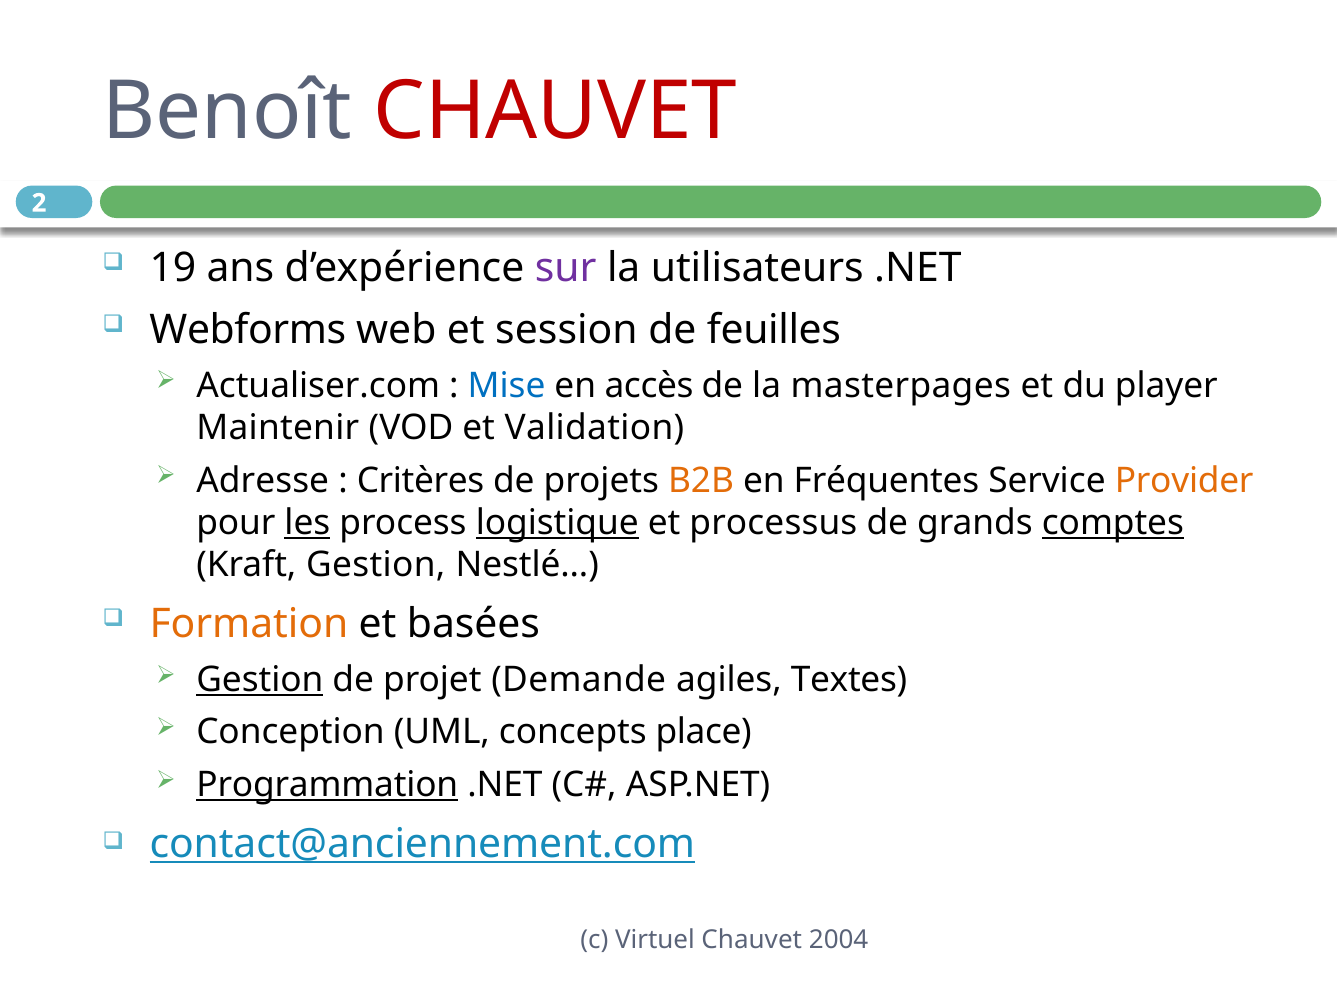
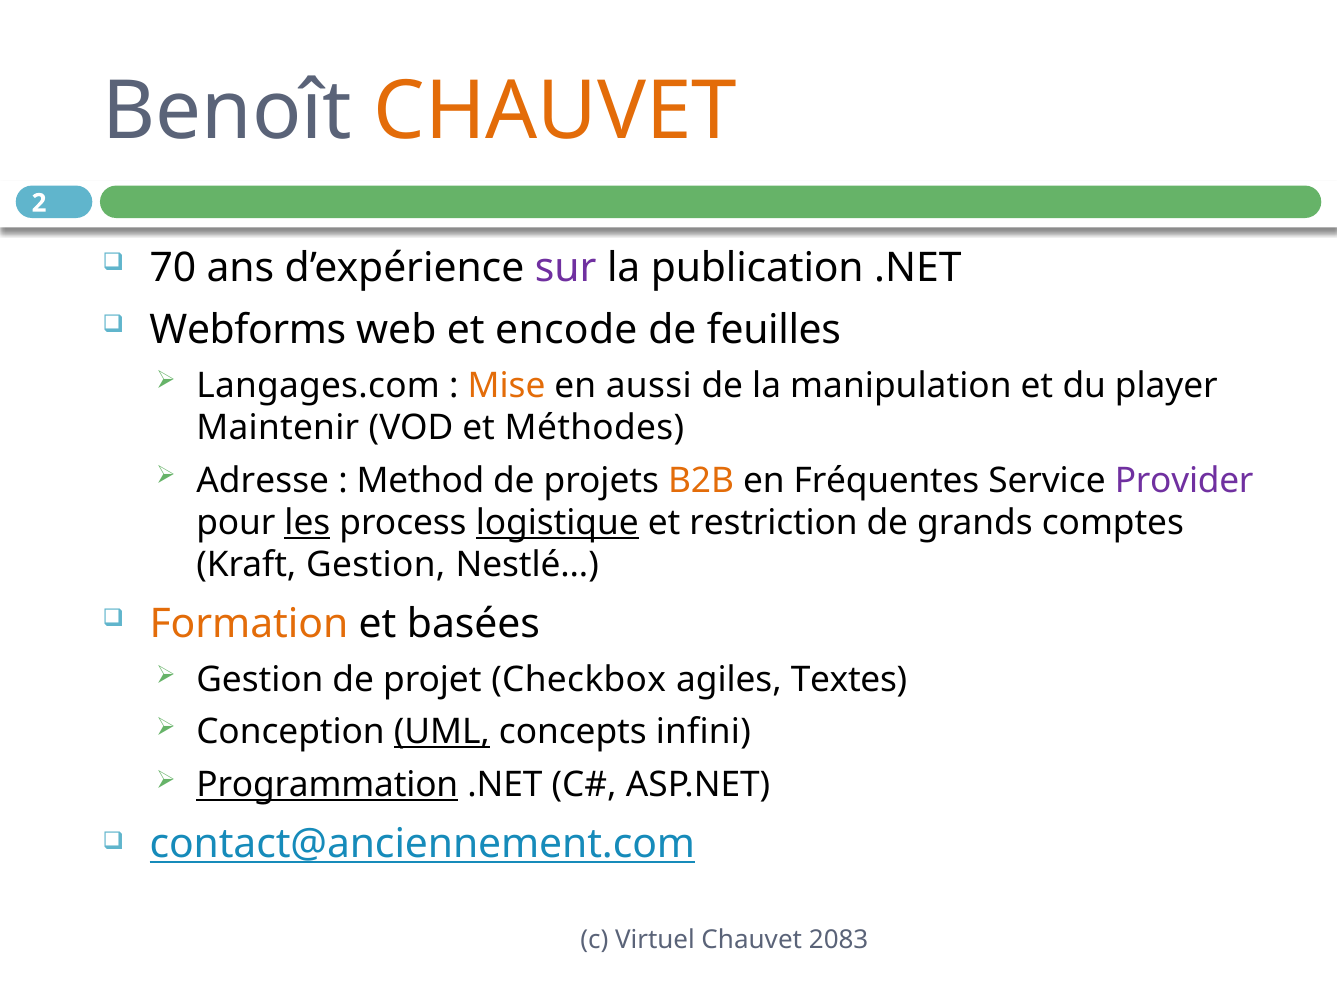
CHAUVET at (555, 112) colour: red -> orange
19: 19 -> 70
utilisateurs: utilisateurs -> publication
session: session -> encode
Actualiser.com: Actualiser.com -> Langages.com
Mise colour: blue -> orange
accès: accès -> aussi
masterpages: masterpages -> manipulation
Validation: Validation -> Méthodes
Critères: Critères -> Method
Provider colour: orange -> purple
processus: processus -> restriction
comptes underline: present -> none
Gestion at (260, 679) underline: present -> none
Demande: Demande -> Checkbox
UML underline: none -> present
place: place -> infini
2004: 2004 -> 2083
